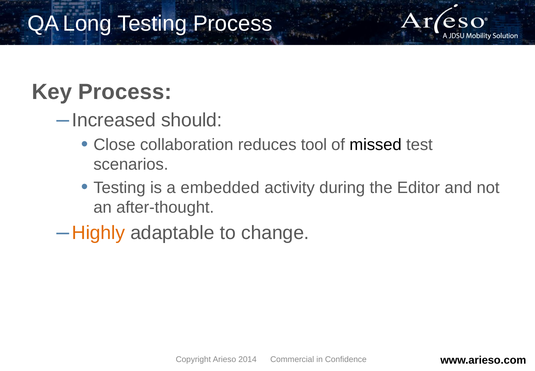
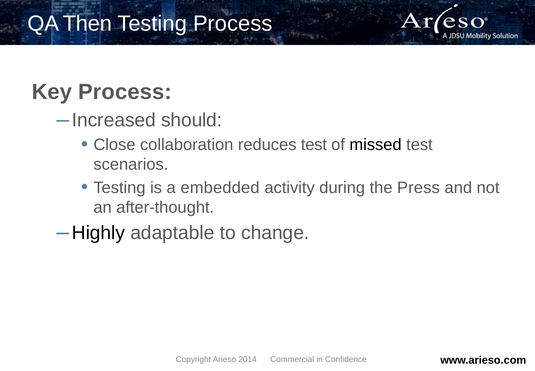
Long: Long -> Then
reduces tool: tool -> test
Editor: Editor -> Press
Highly colour: orange -> black
